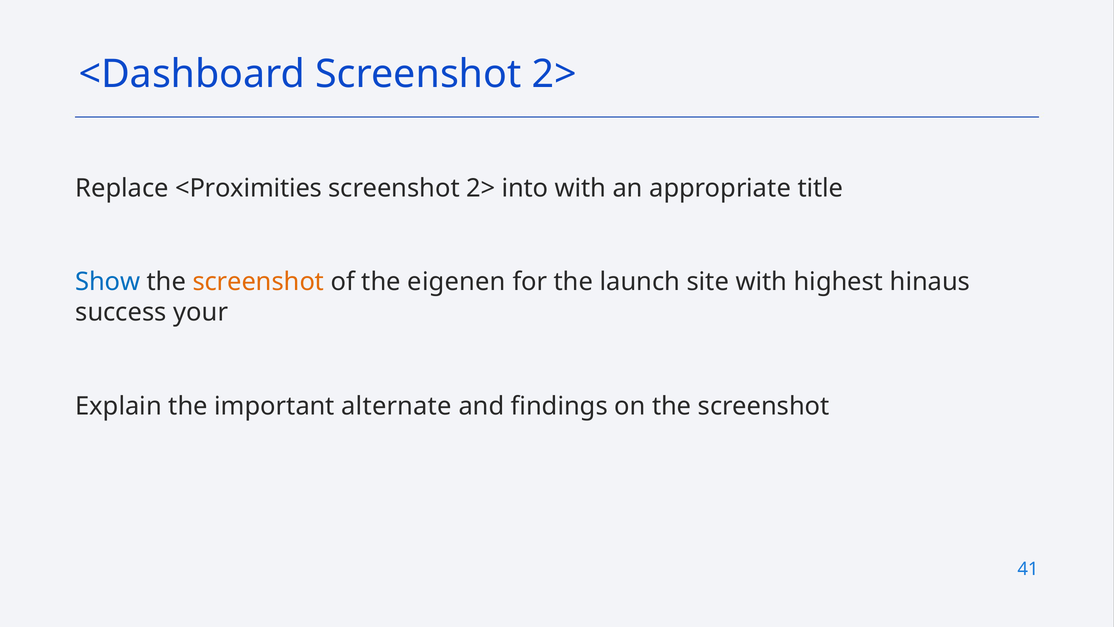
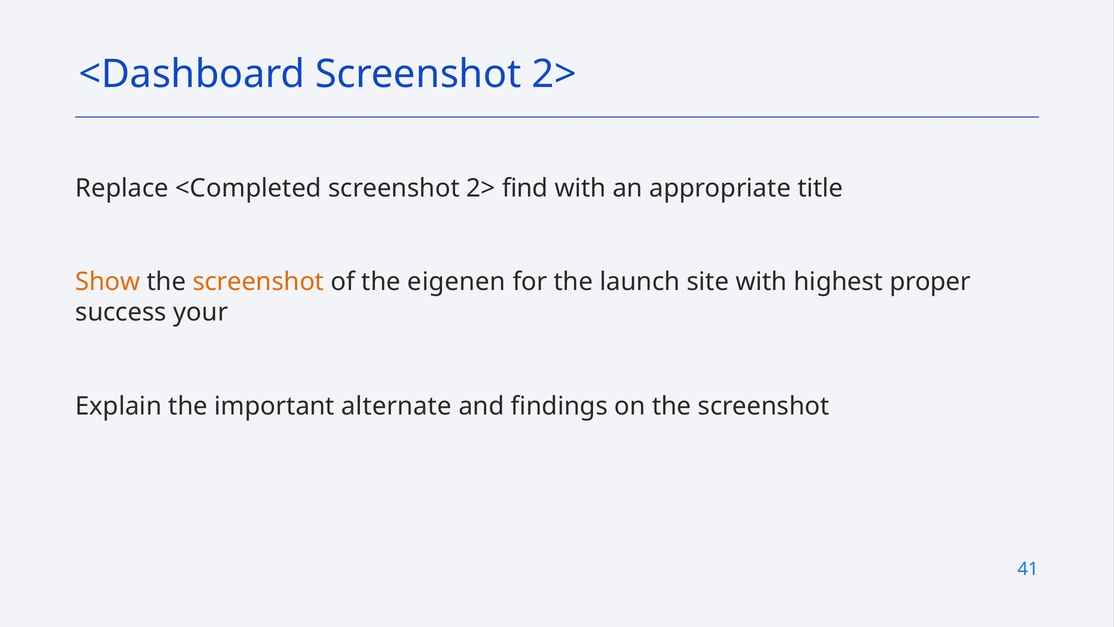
<Proximities: <Proximities -> <Completed
into: into -> find
Show colour: blue -> orange
hinaus: hinaus -> proper
